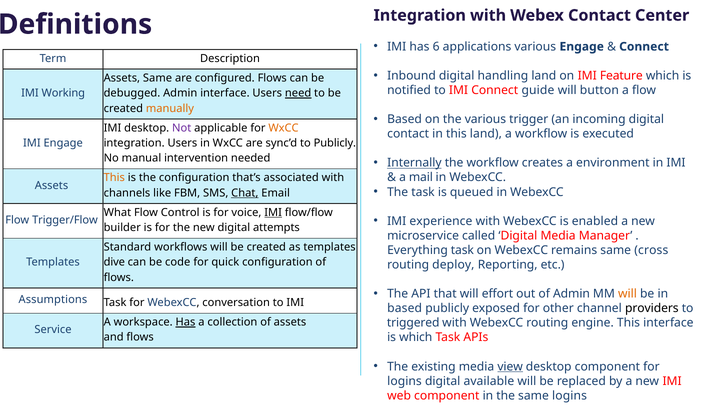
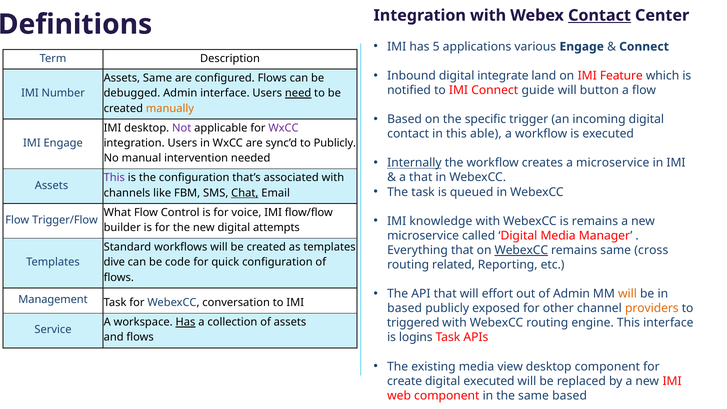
Contact at (599, 15) underline: none -> present
6: 6 -> 5
handling: handling -> integrate
Working: Working -> Number
the various: various -> specific
WxCC at (283, 128) colour: orange -> purple
this land: land -> able
a environment: environment -> microservice
a mail: mail -> that
This at (114, 178) colour: orange -> purple
IMI at (273, 212) underline: present -> none
experience: experience -> knowledge
is enabled: enabled -> remains
Everything task: task -> that
WebexCC at (521, 250) underline: none -> present
deploy: deploy -> related
Assumptions: Assumptions -> Management
providers colour: black -> orange
is which: which -> logins
view underline: present -> none
logins at (404, 381): logins -> create
digital available: available -> executed
same logins: logins -> based
